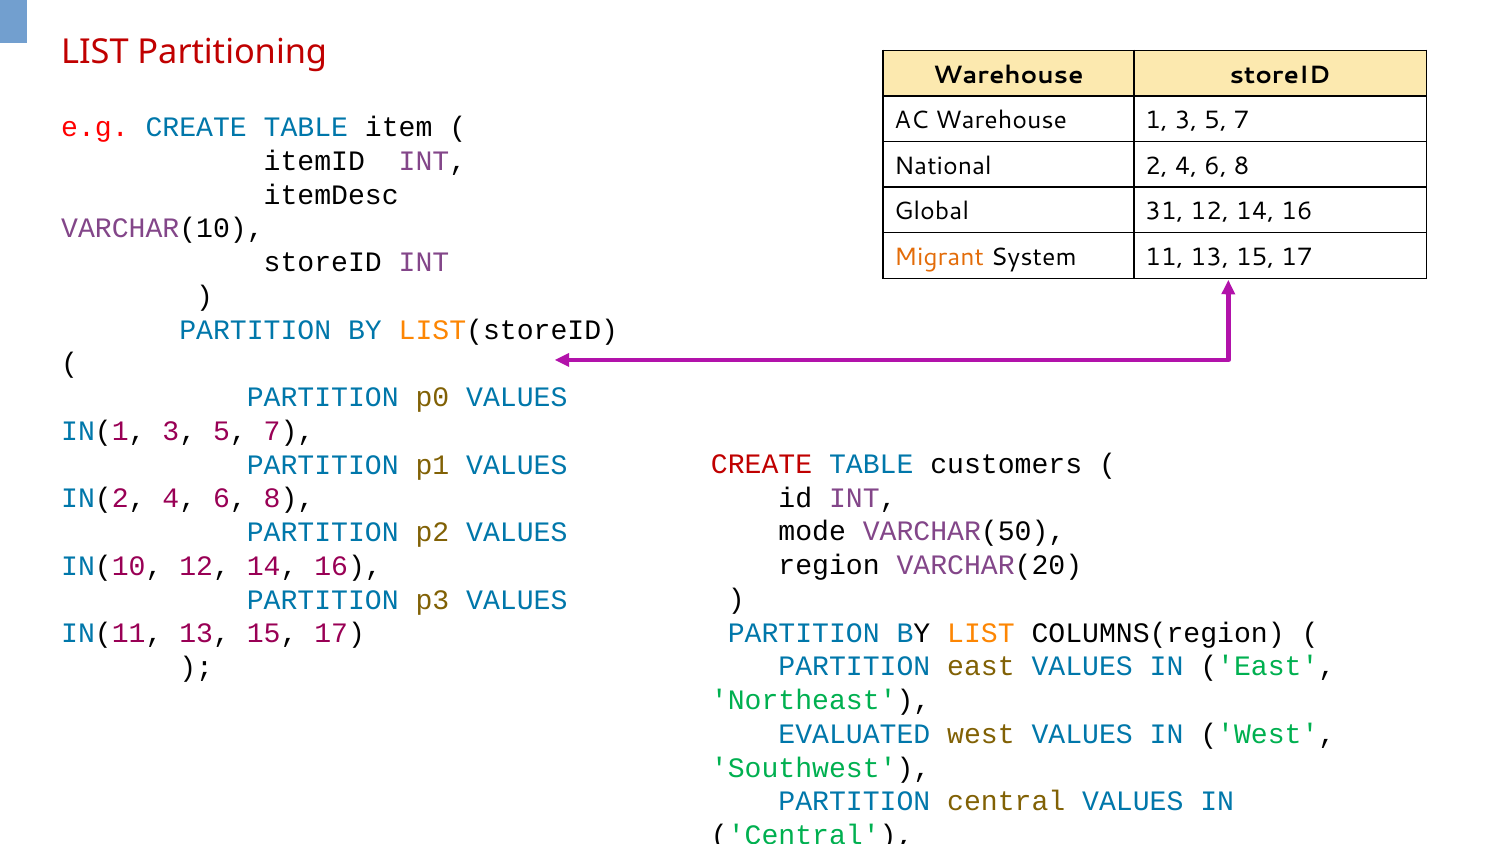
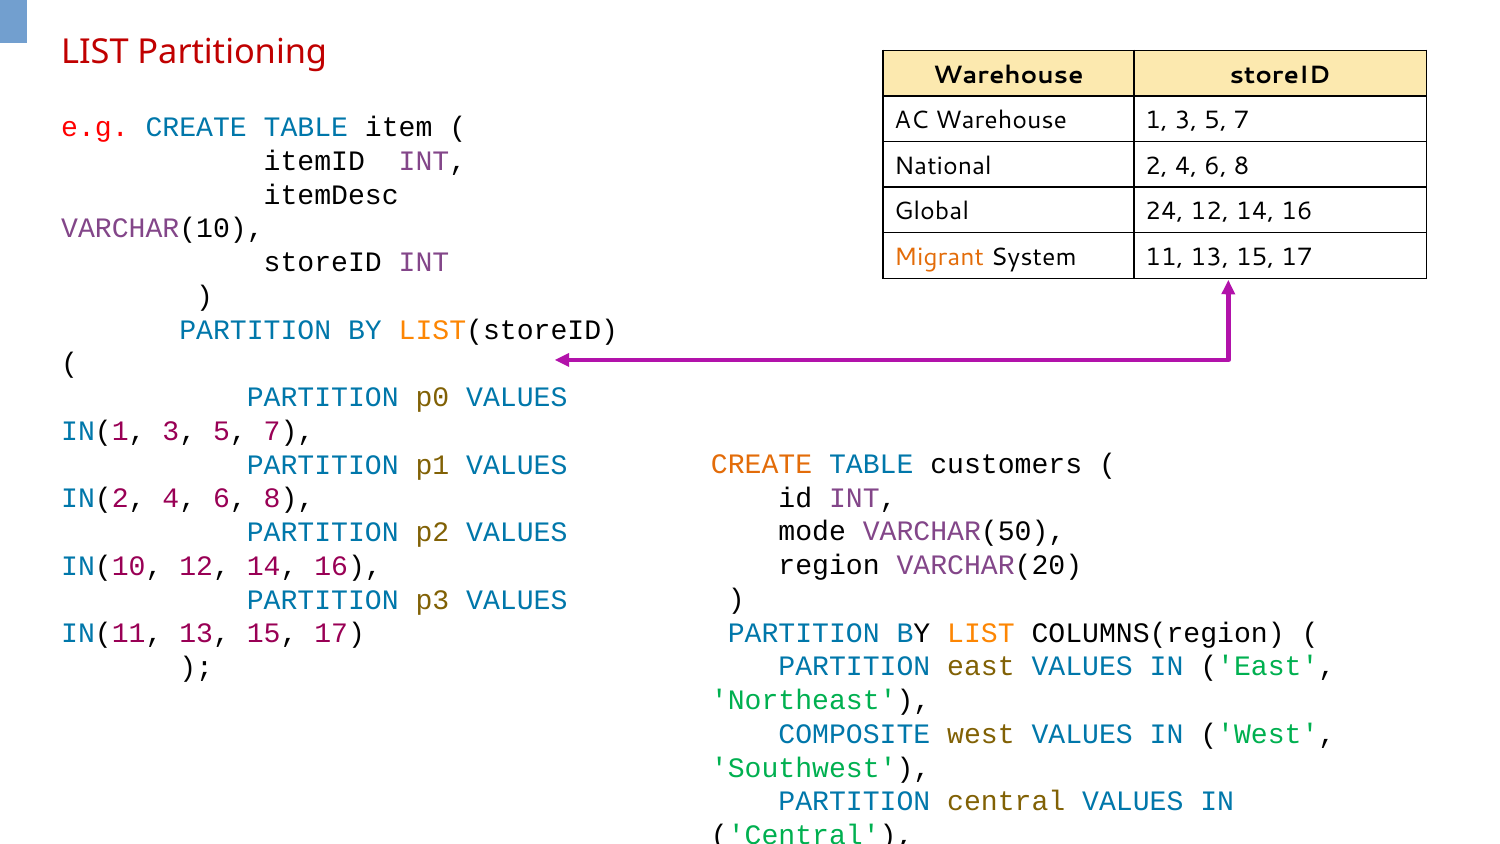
31: 31 -> 24
CREATE at (762, 464) colour: red -> orange
EVALUATED: EVALUATED -> COMPOSITE
